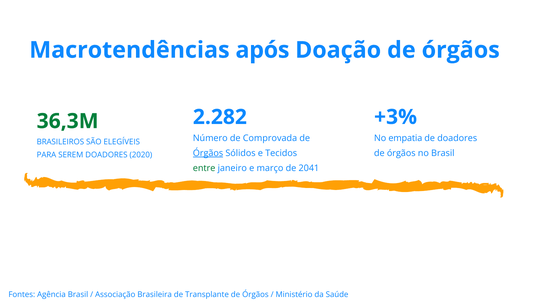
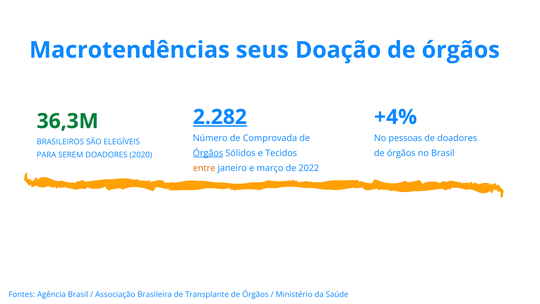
após: após -> seus
2.282 underline: none -> present
+3%: +3% -> +4%
empatia: empatia -> pessoas
entre colour: green -> orange
2041: 2041 -> 2022
